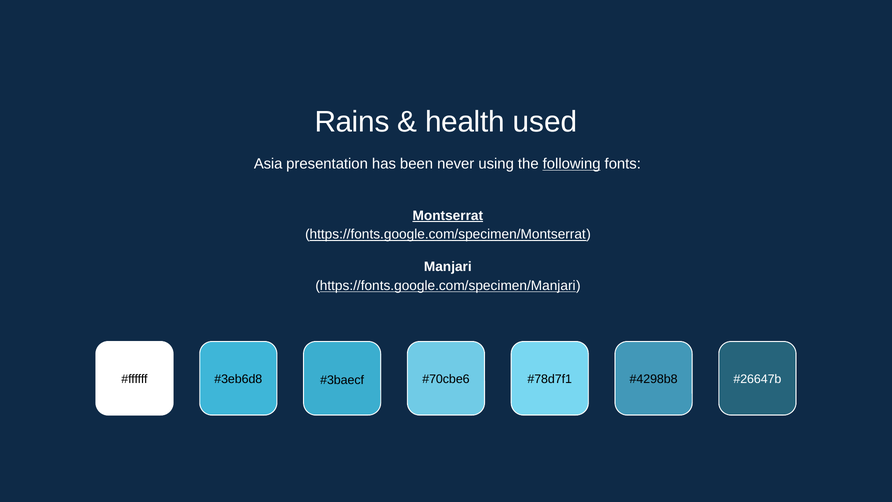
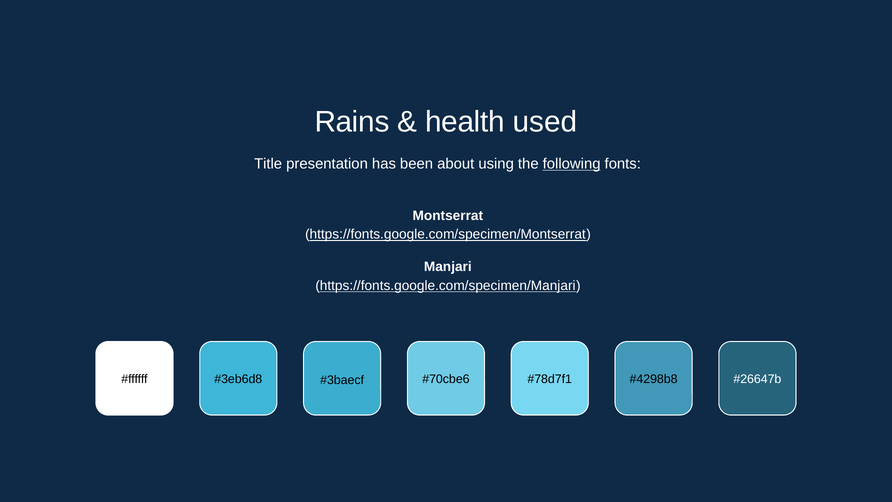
Asia: Asia -> Title
never: never -> about
Montserrat underline: present -> none
